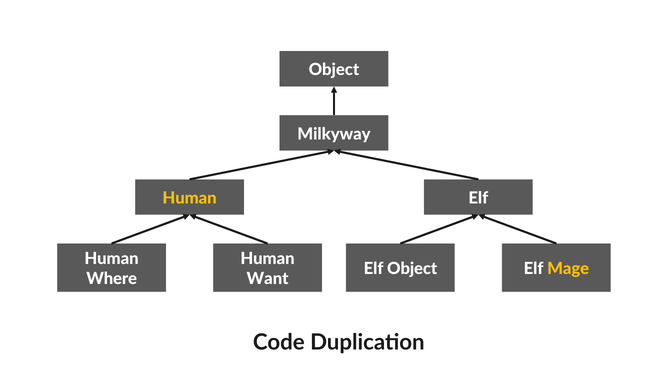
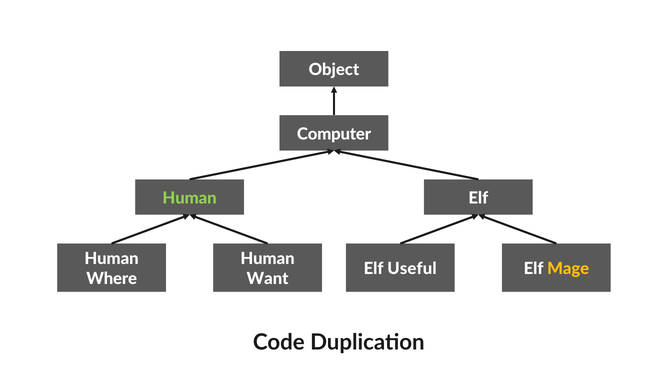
Milkyway: Milkyway -> Computer
Human at (190, 198) colour: yellow -> light green
Elf Object: Object -> Useful
